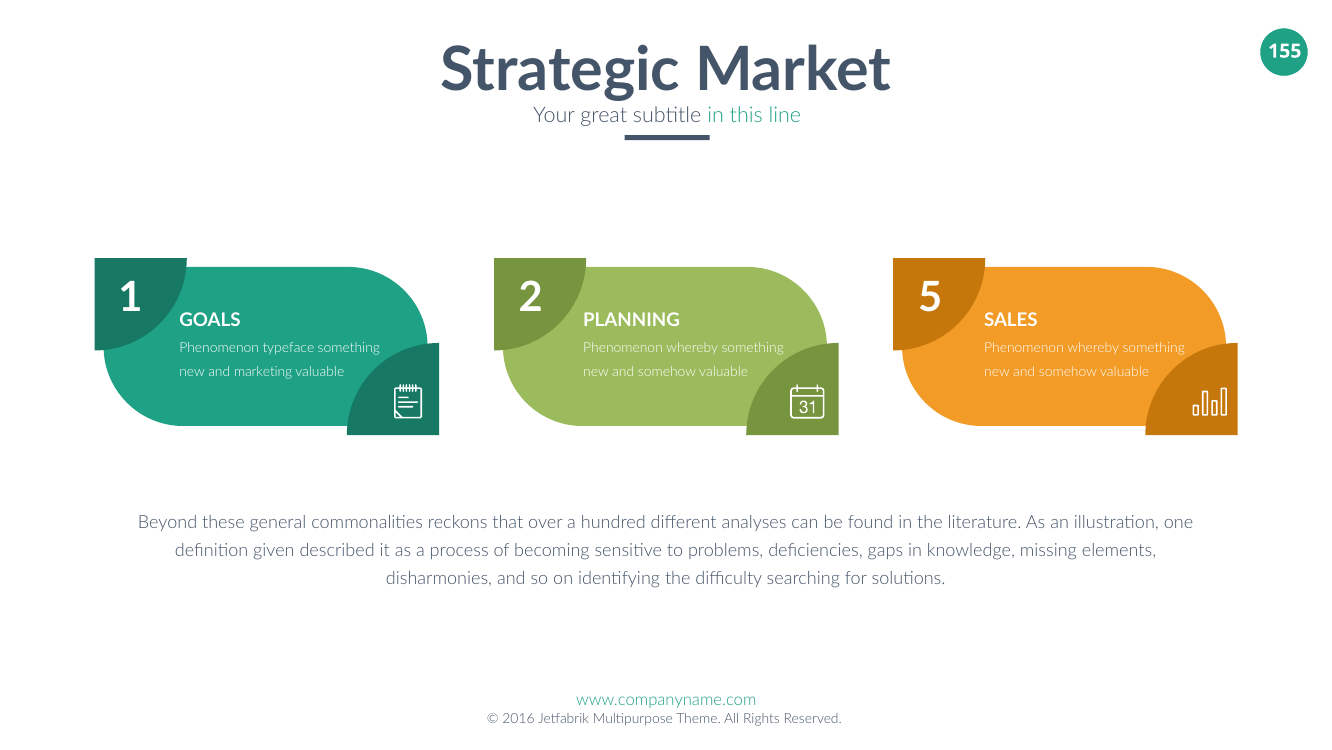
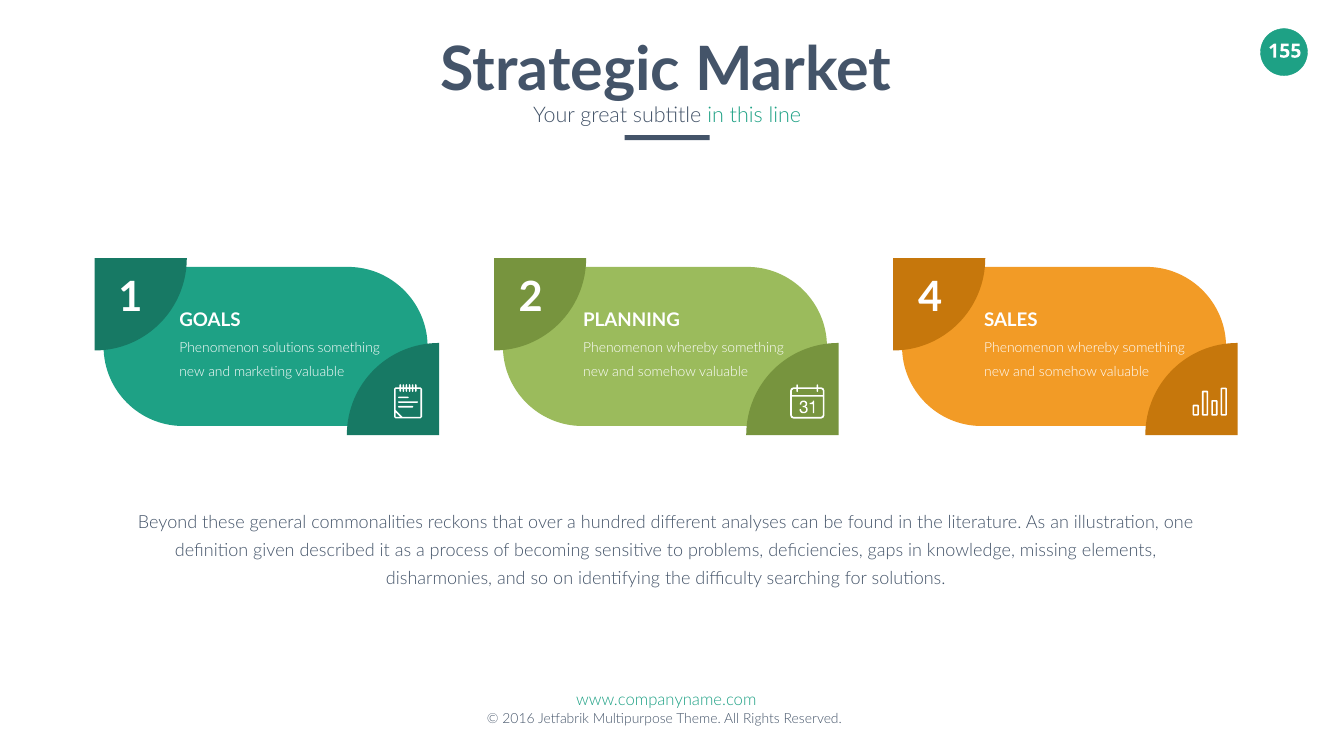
5: 5 -> 4
Phenomenon typeface: typeface -> solutions
